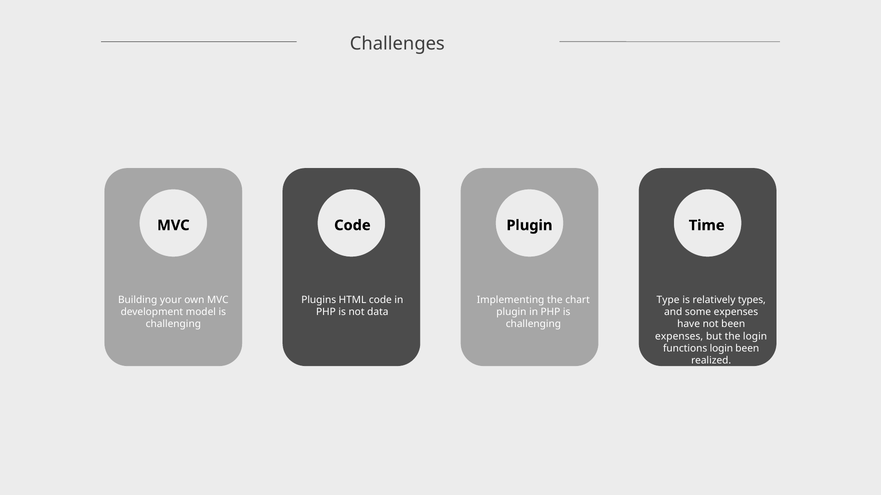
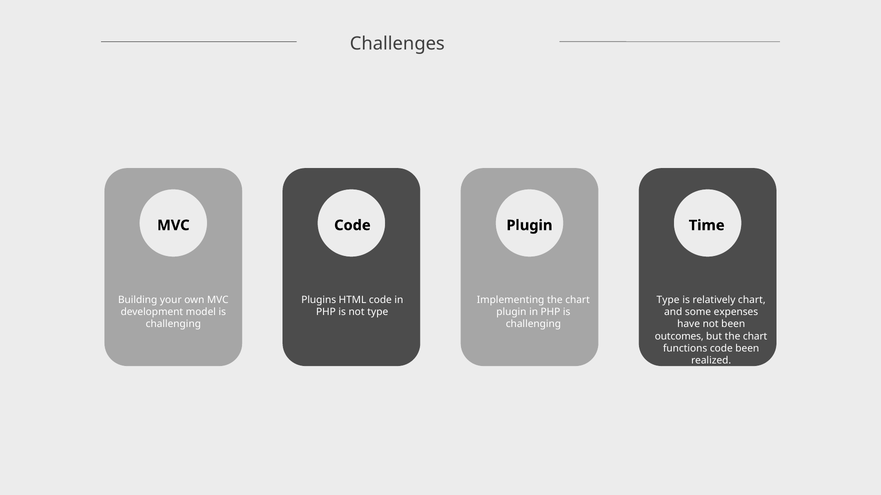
relatively types: types -> chart
not data: data -> type
expenses at (679, 337): expenses -> outcomes
but the login: login -> chart
functions login: login -> code
